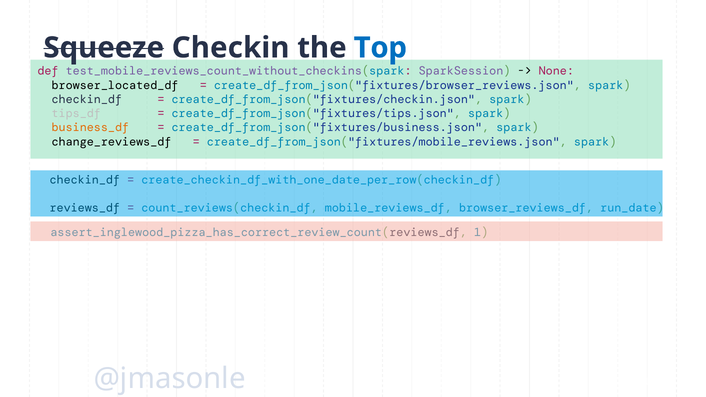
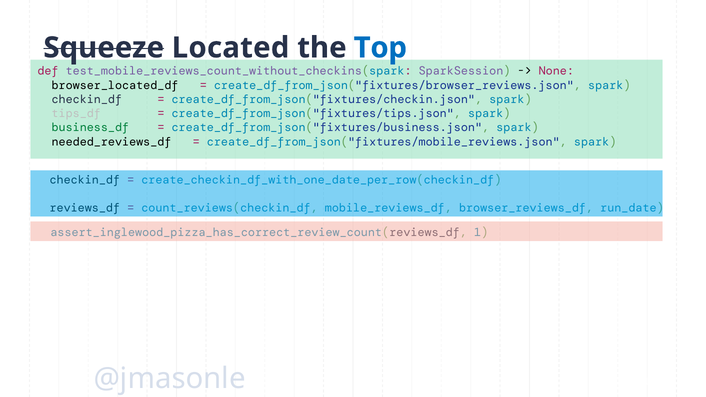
Checkin: Checkin -> Located
business_df colour: orange -> green
change_reviews_df: change_reviews_df -> needed_reviews_df
